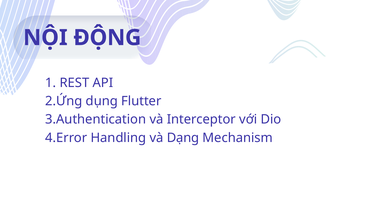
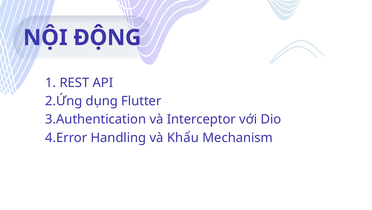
Dạng: Dạng -> Khẩu
